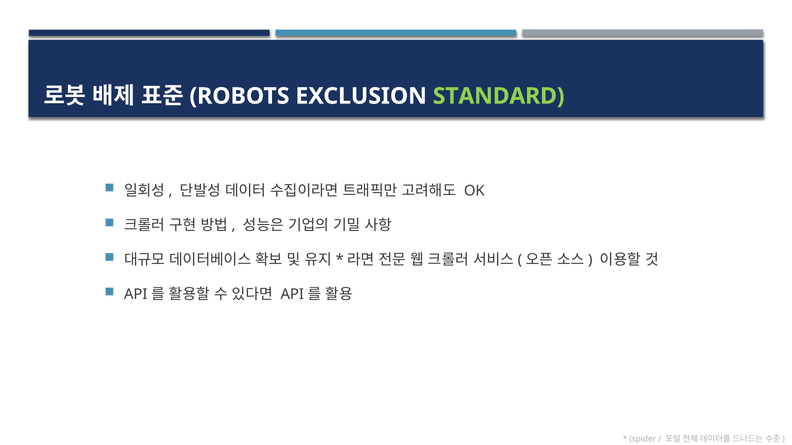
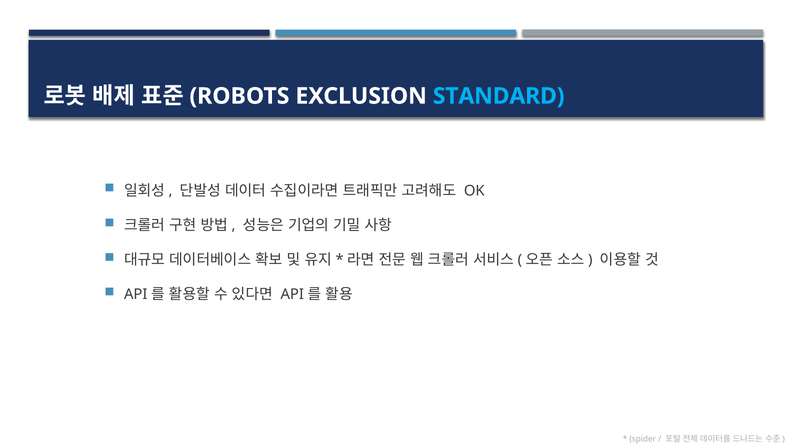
STANDARD colour: light green -> light blue
